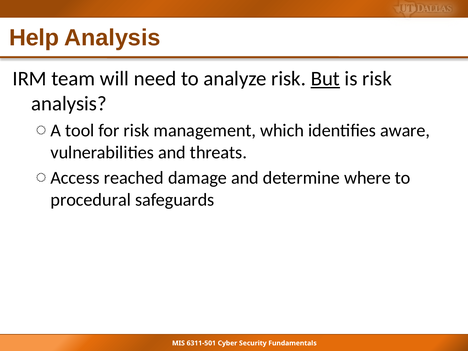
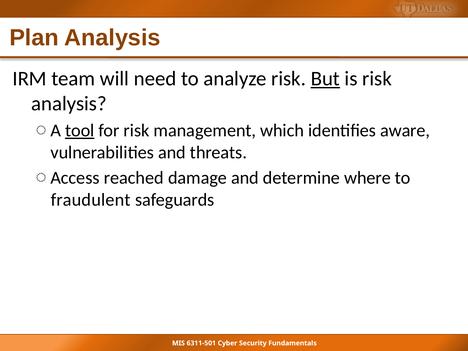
Help: Help -> Plan
tool underline: none -> present
procedural: procedural -> fraudulent
